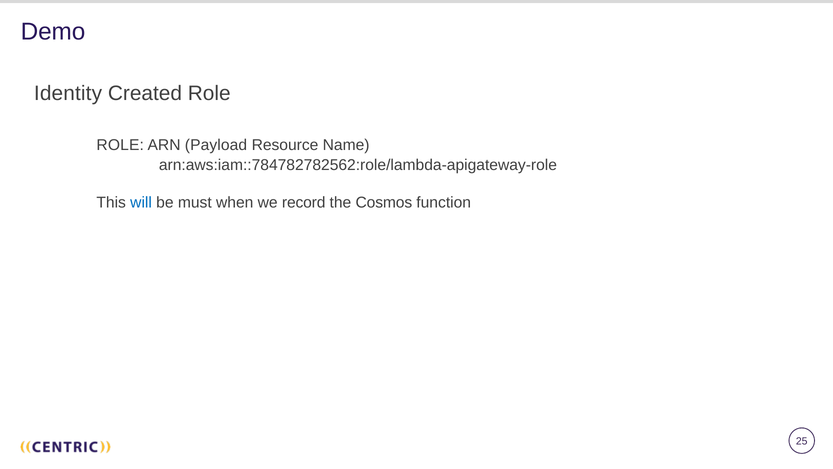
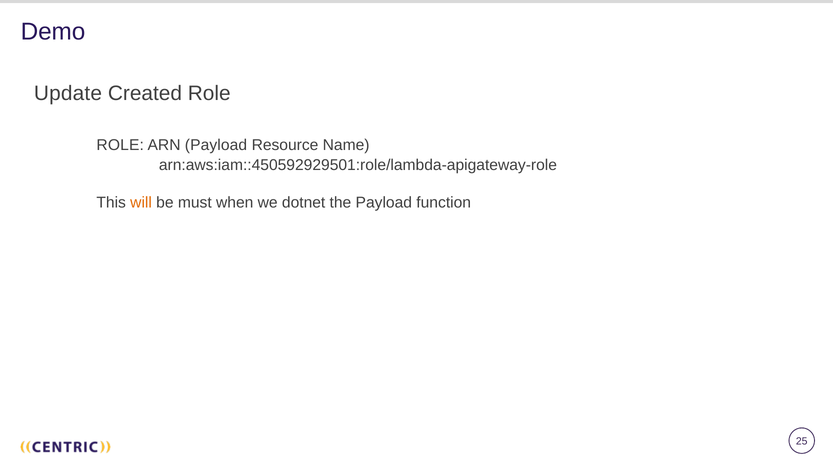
Identity: Identity -> Update
arn:aws:iam::784782782562:role/lambda-apigateway-role: arn:aws:iam::784782782562:role/lambda-apigateway-role -> arn:aws:iam::450592929501:role/lambda-apigateway-role
will colour: blue -> orange
record: record -> dotnet
the Cosmos: Cosmos -> Payload
